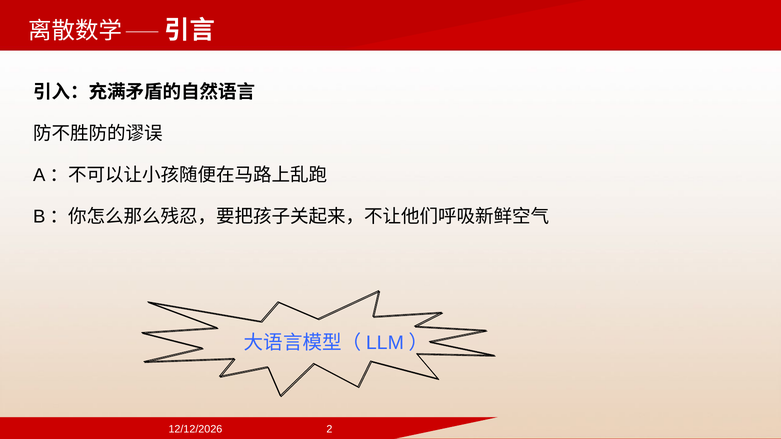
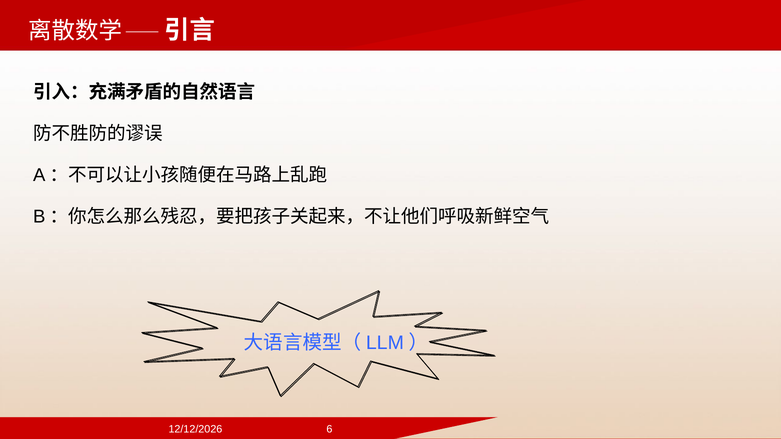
2: 2 -> 6
